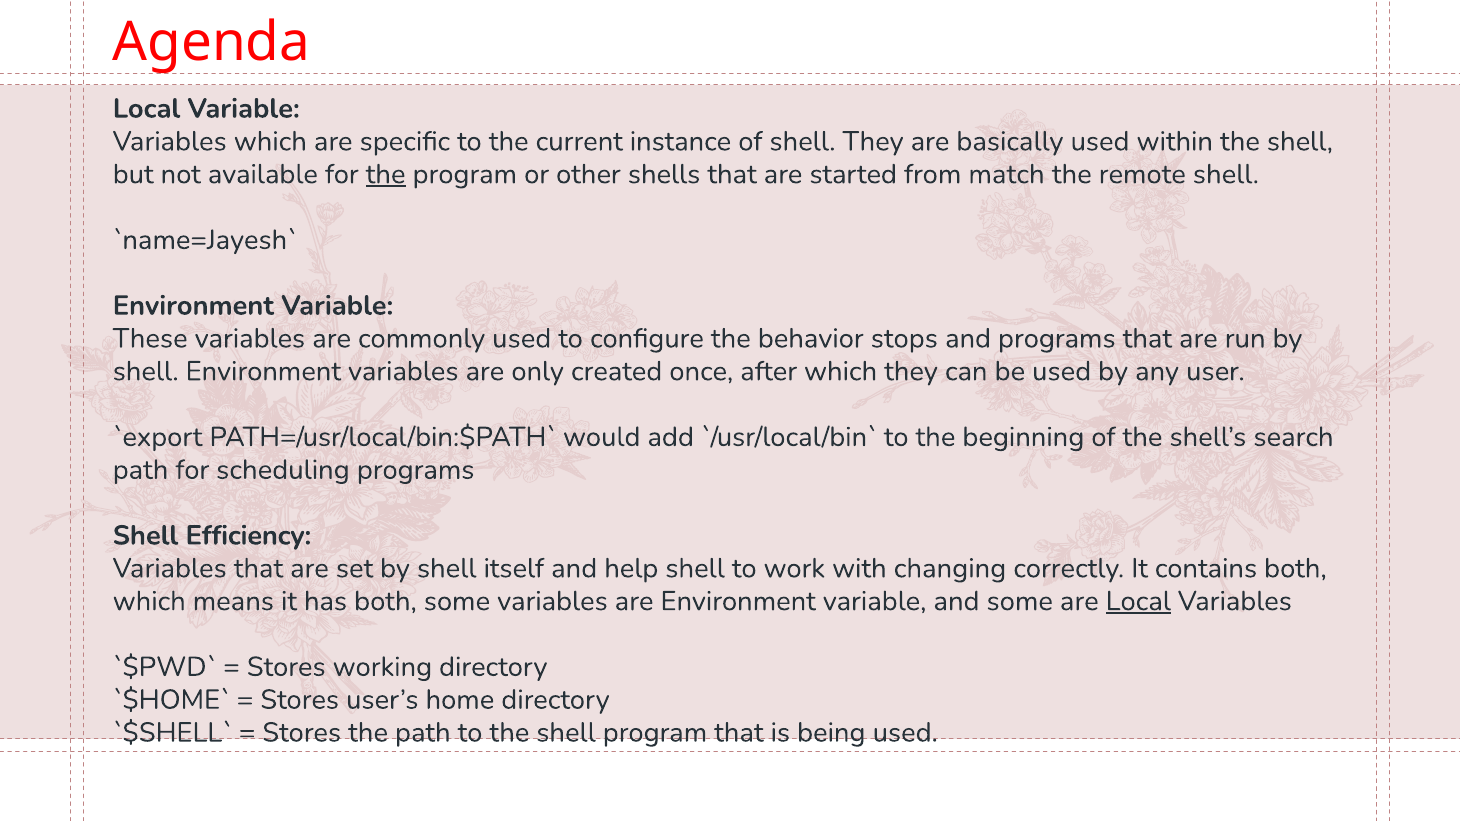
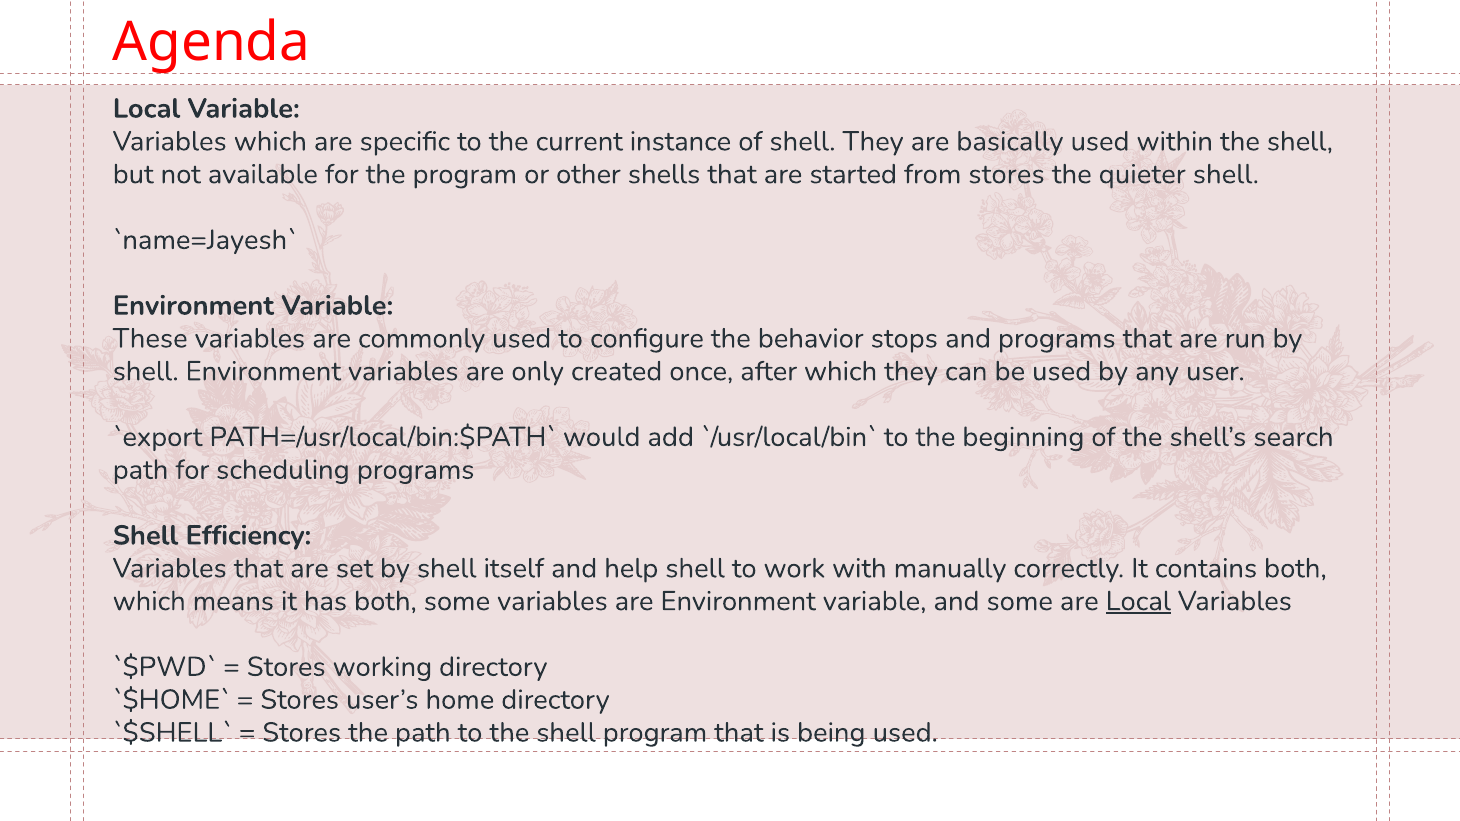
the at (386, 174) underline: present -> none
from match: match -> stores
remote: remote -> quieter
changing: changing -> manually
